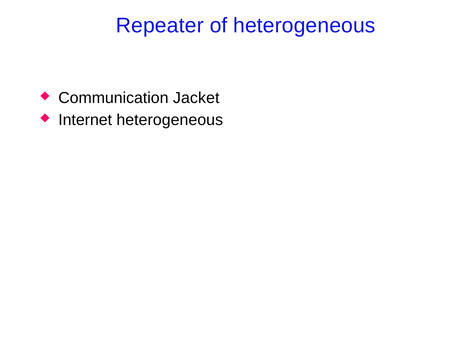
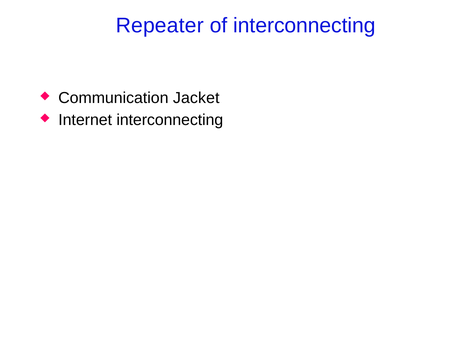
of heterogeneous: heterogeneous -> interconnecting
Internet heterogeneous: heterogeneous -> interconnecting
